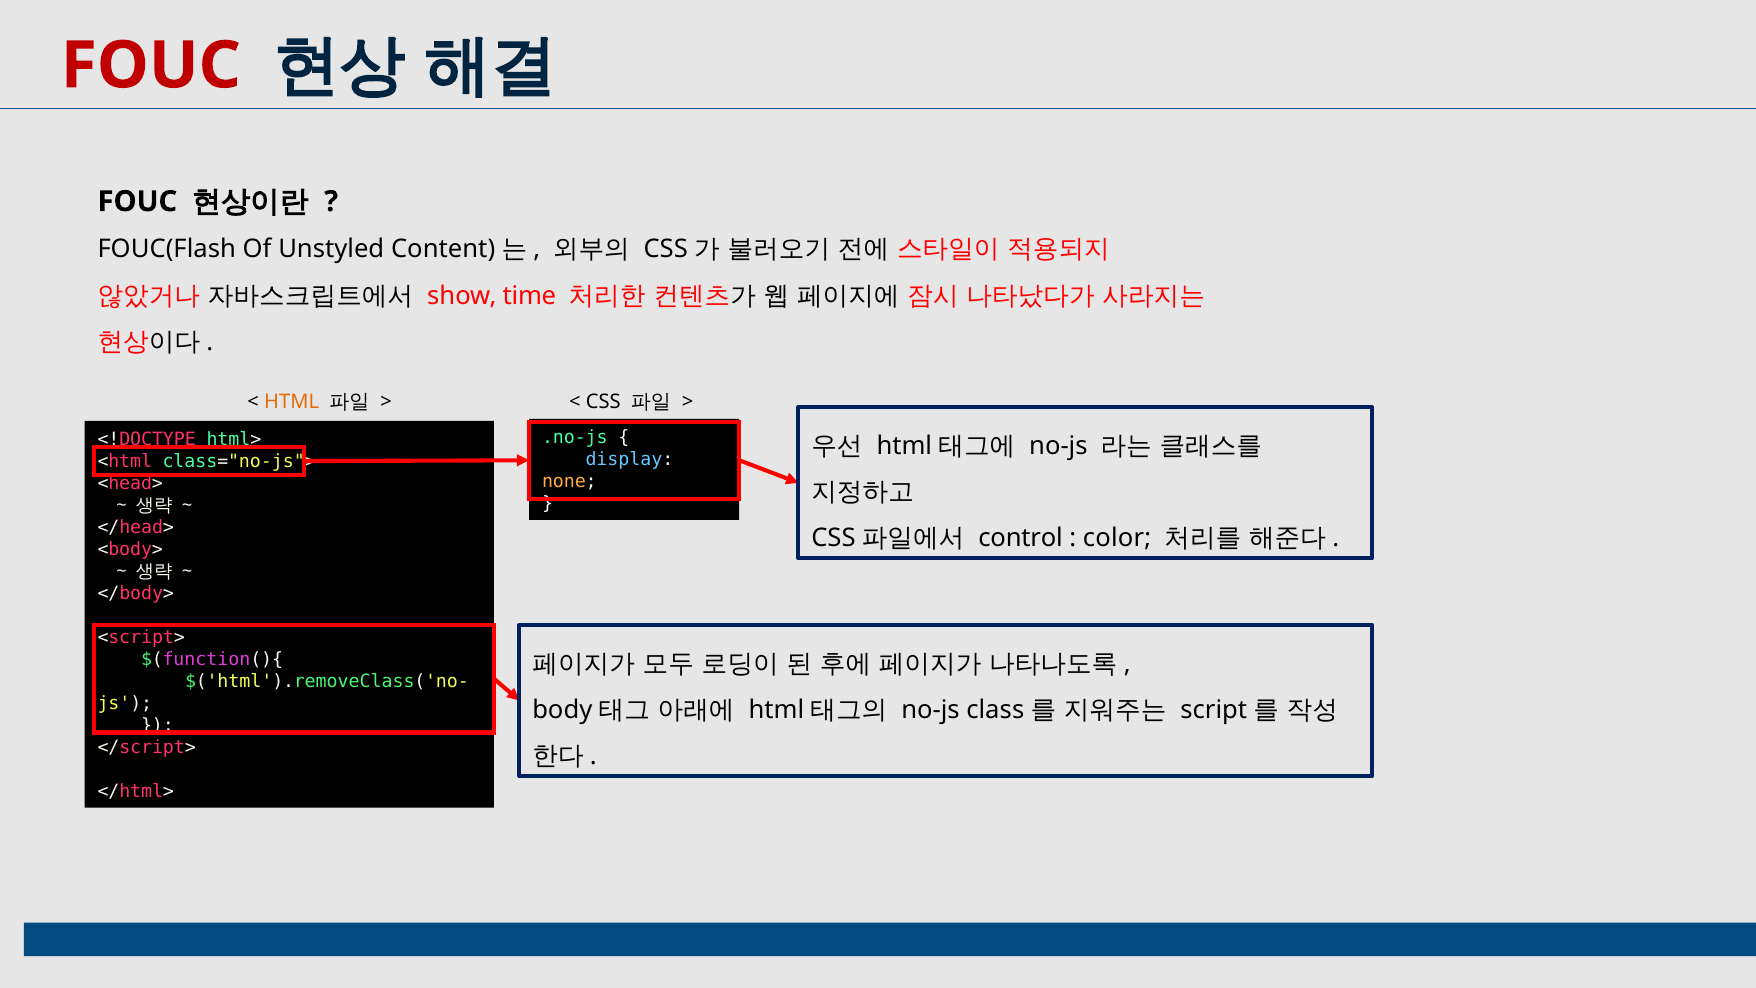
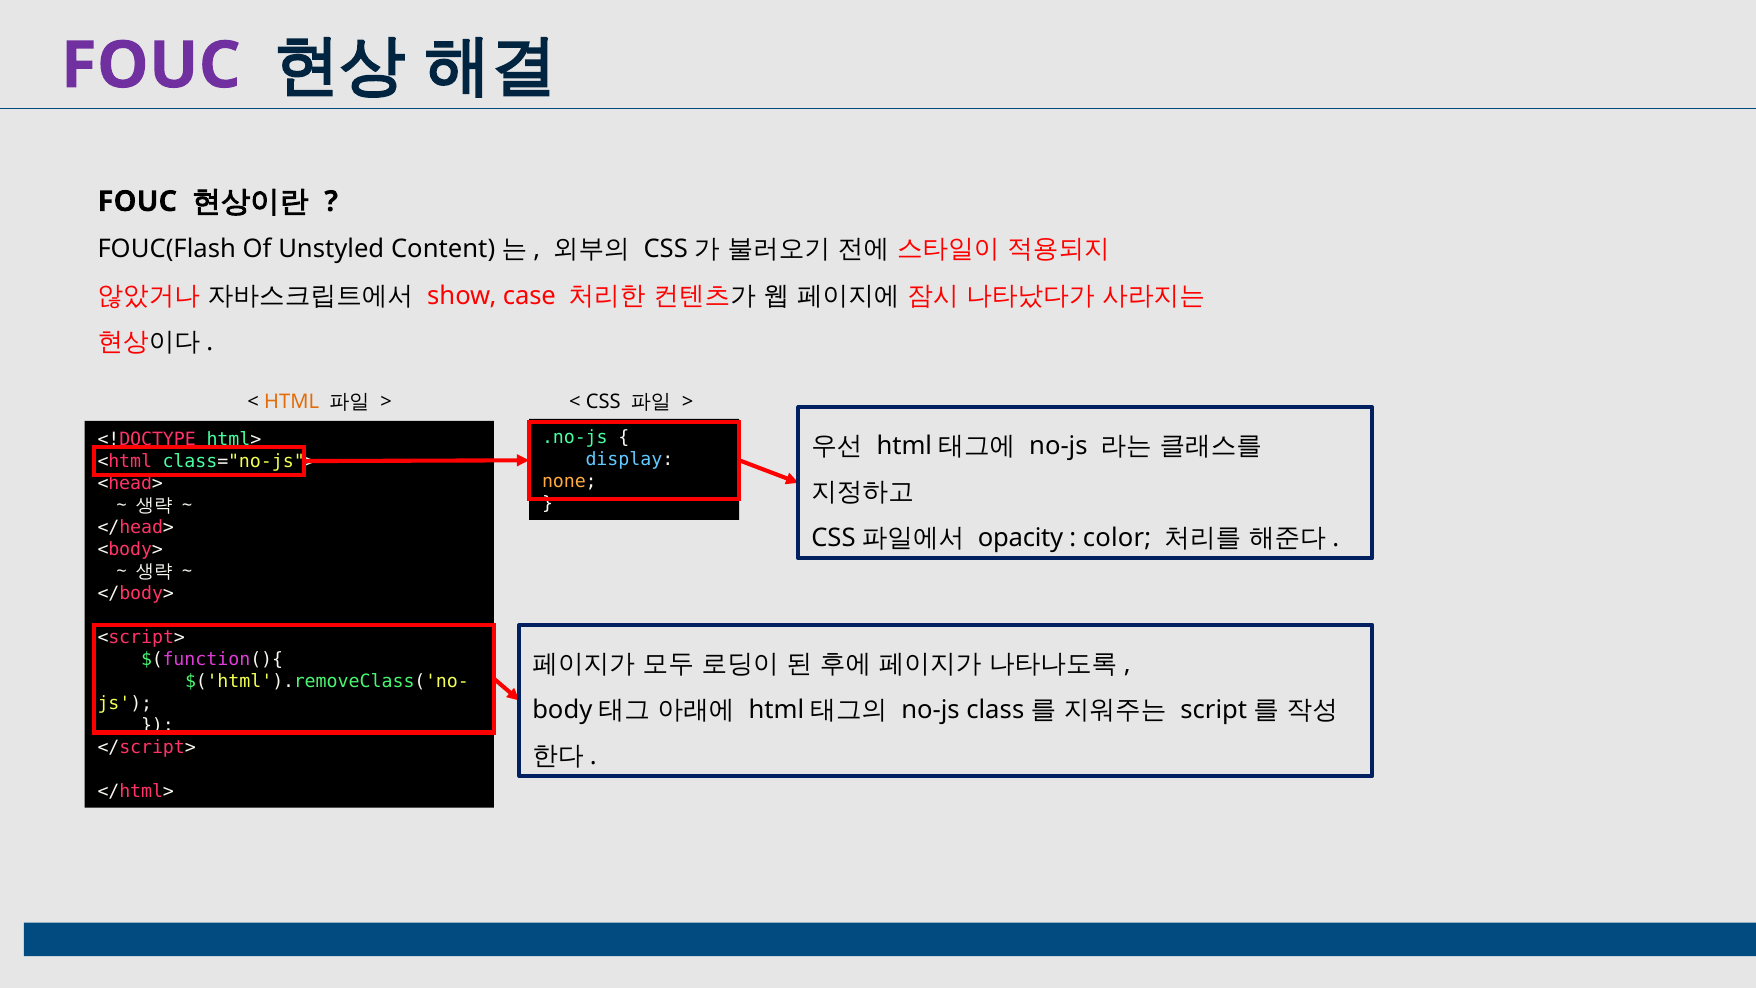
FOUC at (151, 66) colour: red -> purple
time: time -> case
control: control -> opacity
